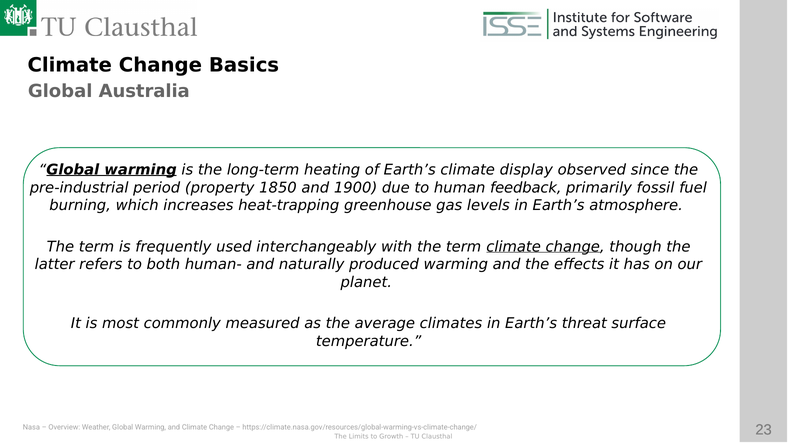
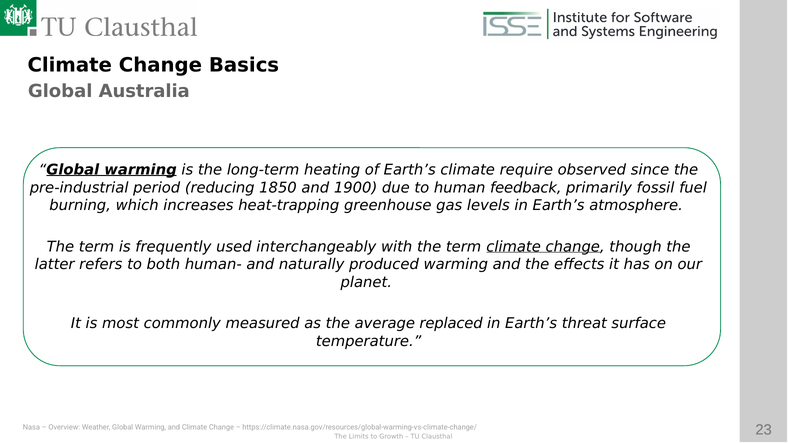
display: display -> require
property: property -> reducing
climates: climates -> replaced
